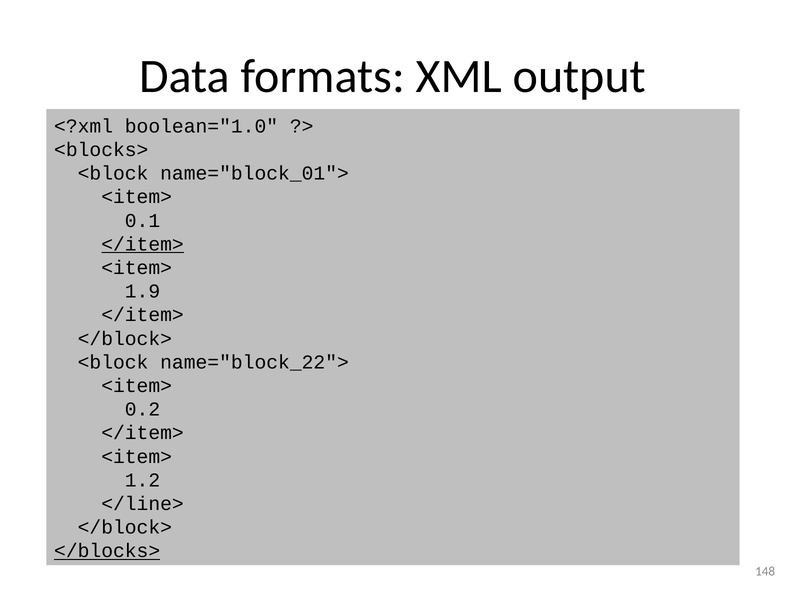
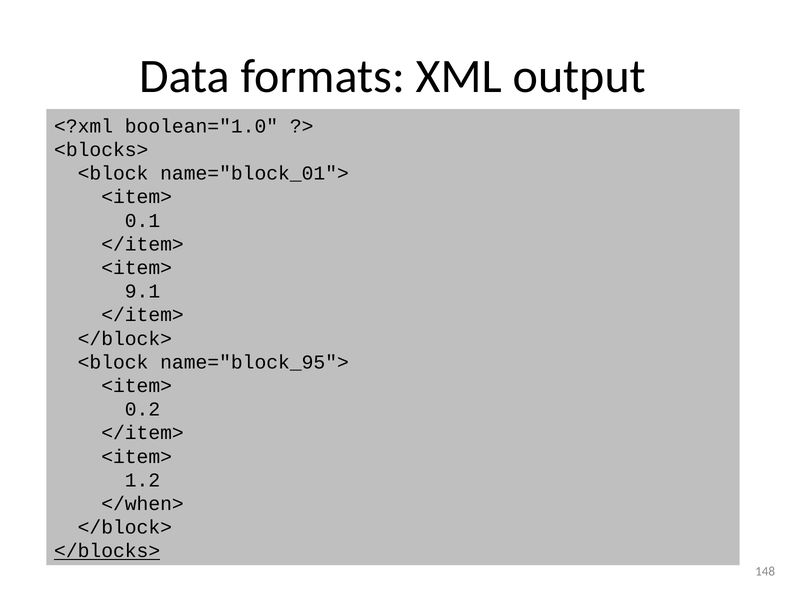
</item> at (143, 244) underline: present -> none
1.9: 1.9 -> 9.1
name="block_22">: name="block_22"> -> name="block_95">
</line>: </line> -> </when>
